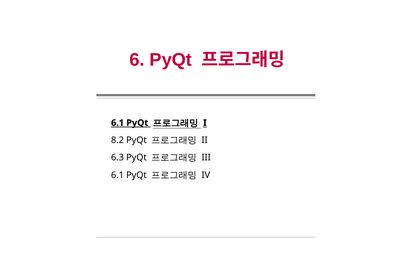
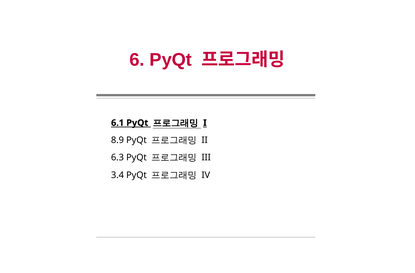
8.2: 8.2 -> 8.9
6.1 at (117, 175): 6.1 -> 3.4
